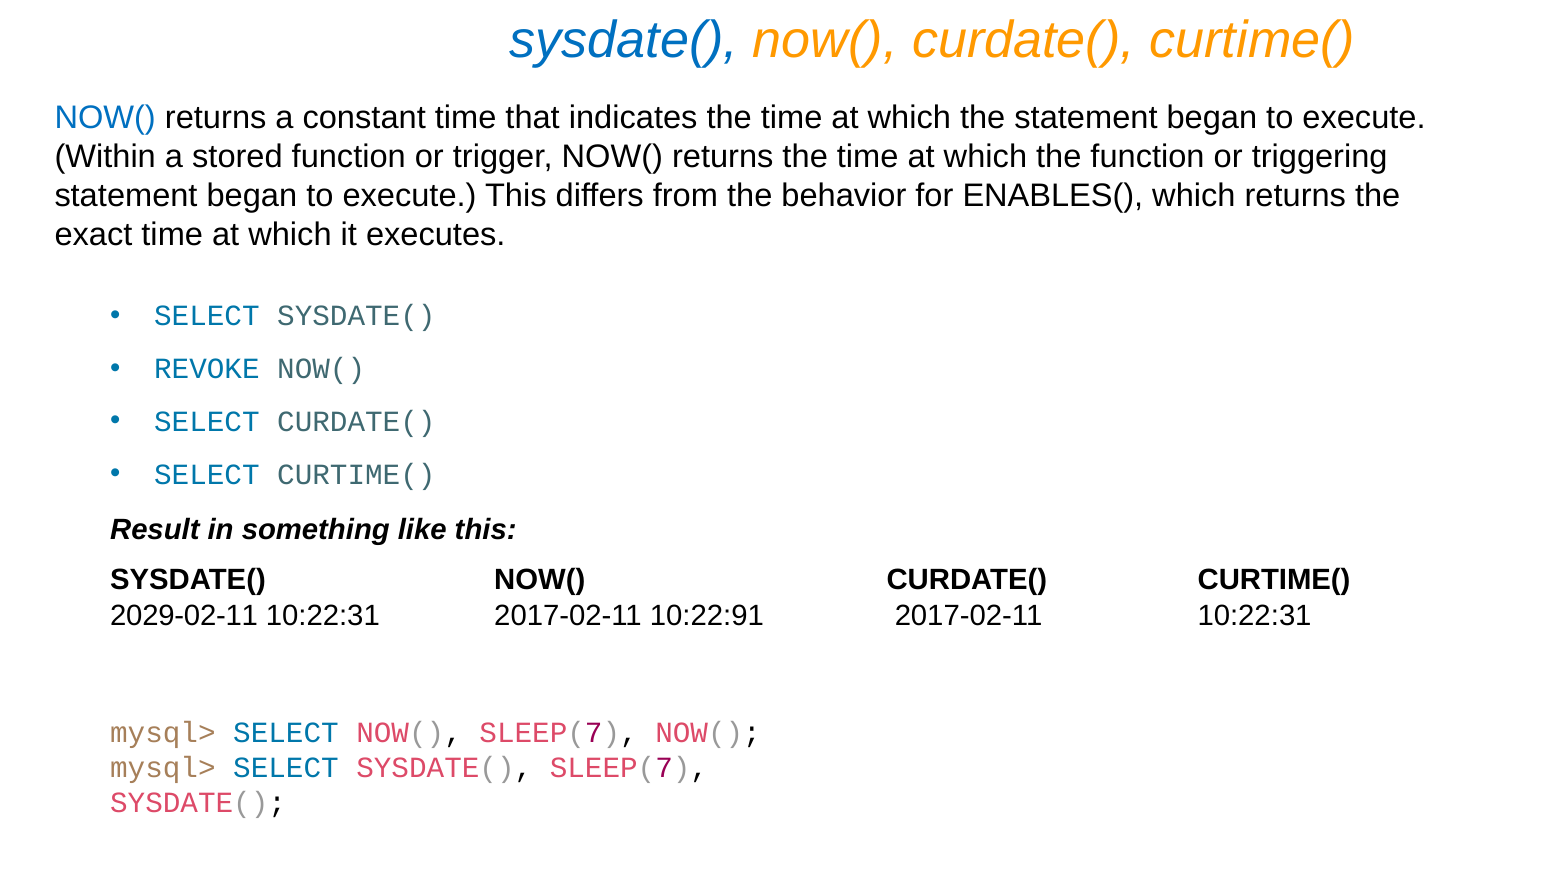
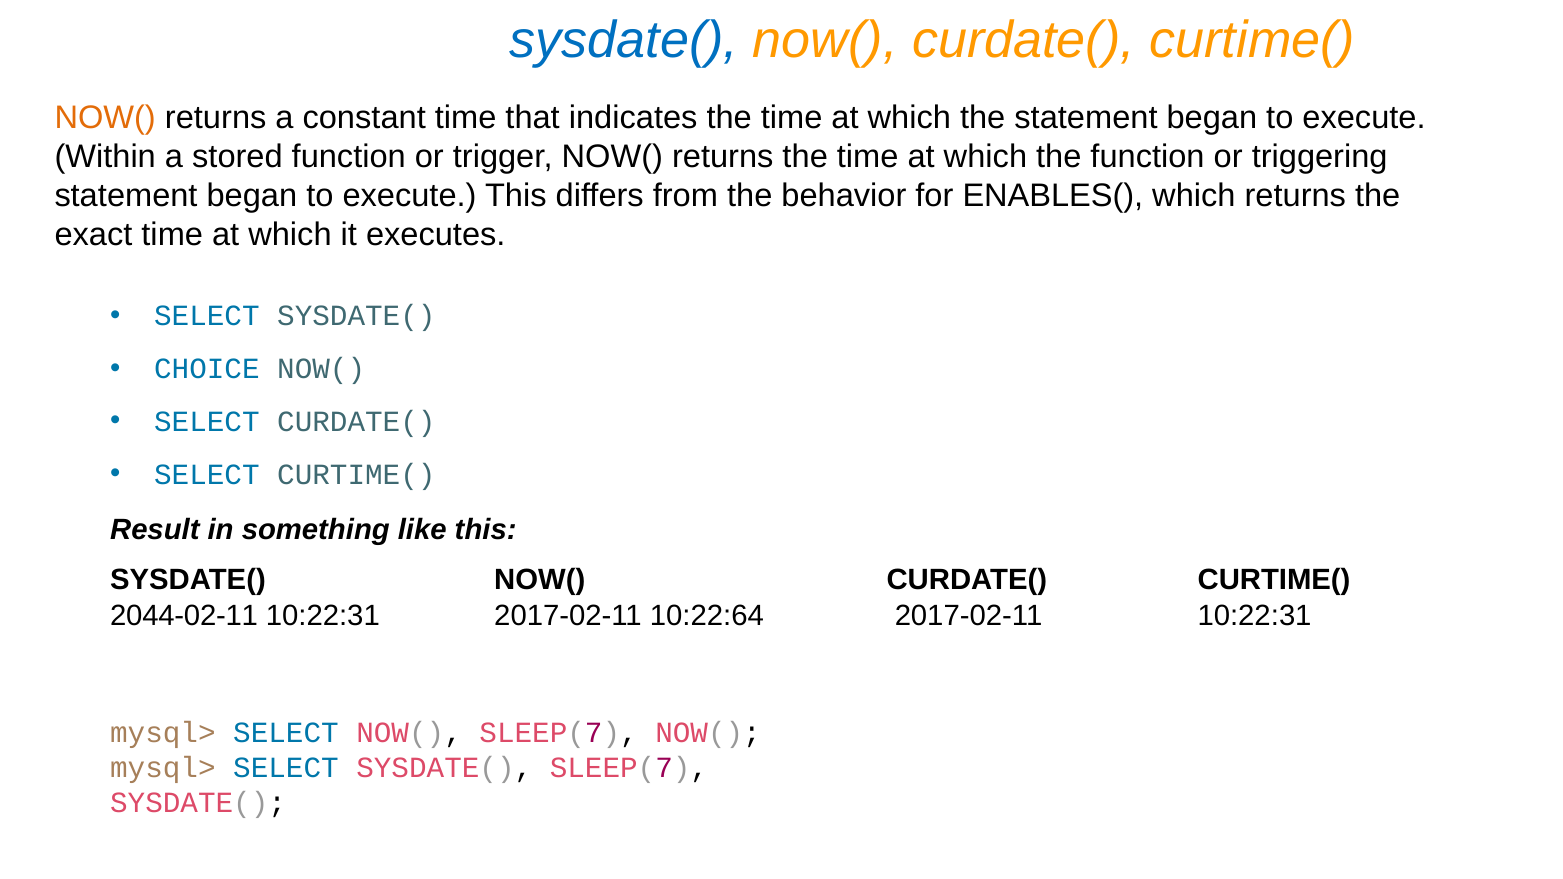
NOW( at (105, 118) colour: blue -> orange
REVOKE: REVOKE -> CHOICE
2029-02-11: 2029-02-11 -> 2044-02-11
10:22:91: 10:22:91 -> 10:22:64
